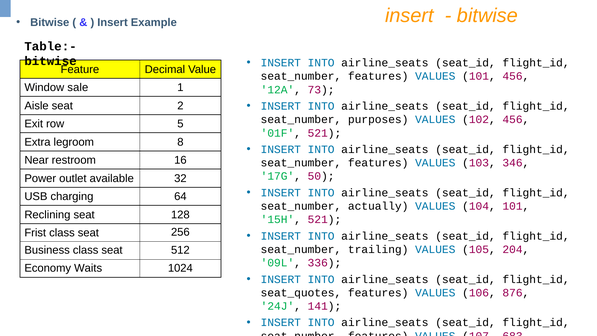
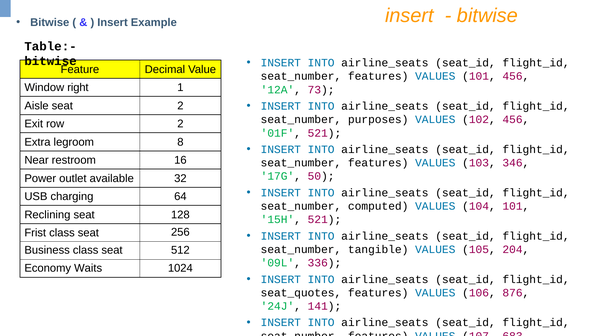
sale: sale -> right
row 5: 5 -> 2
actually: actually -> computed
trailing: trailing -> tangible
